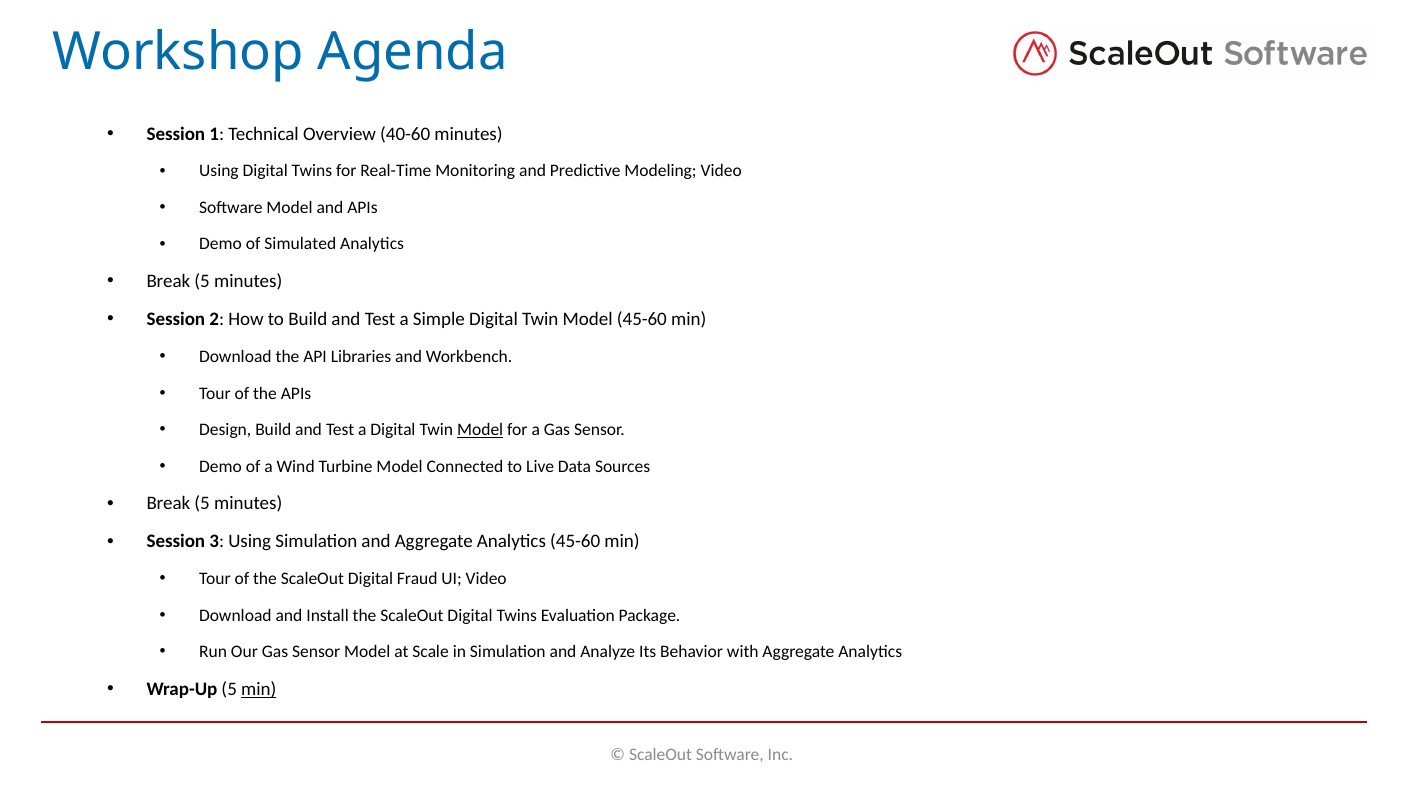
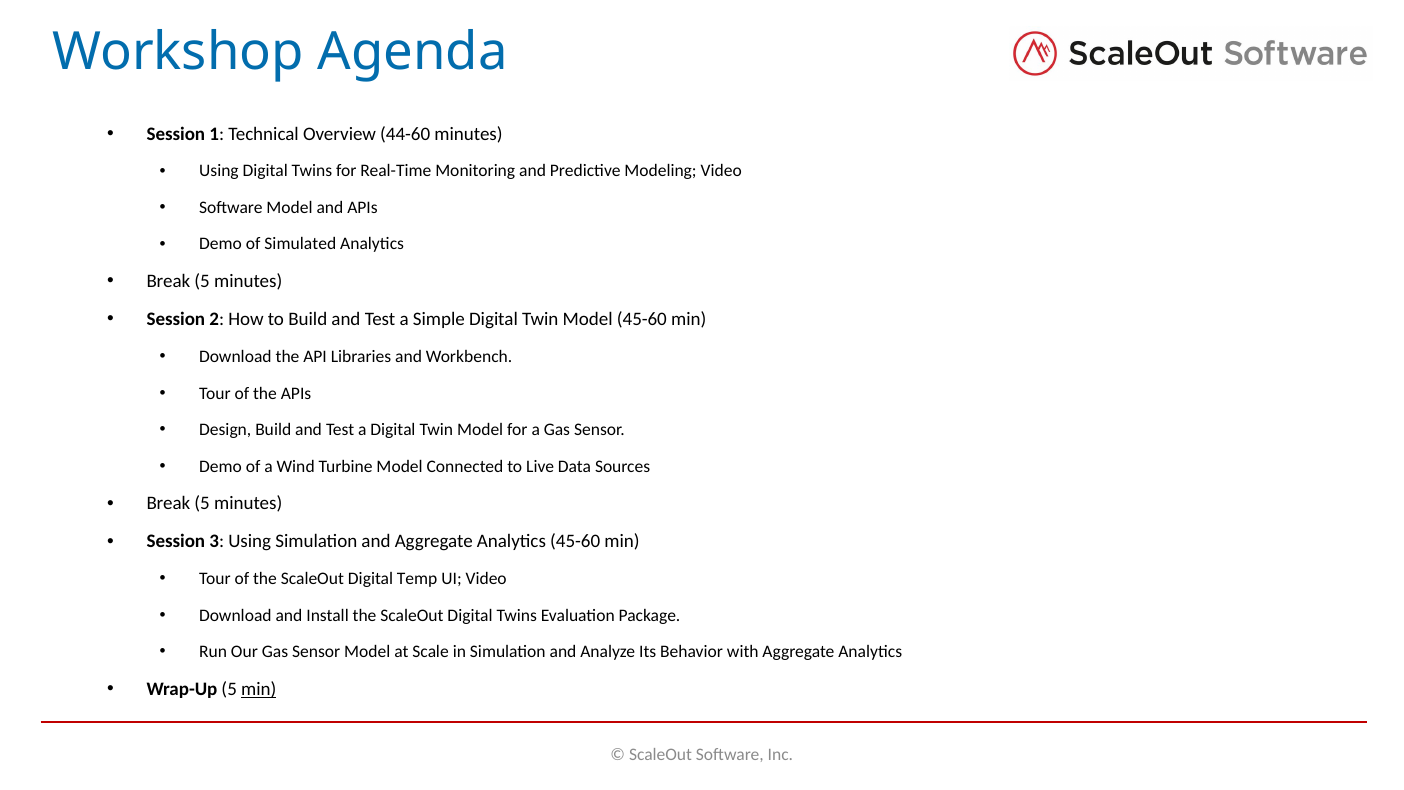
40-60: 40-60 -> 44-60
Model at (480, 430) underline: present -> none
Fraud: Fraud -> Temp
